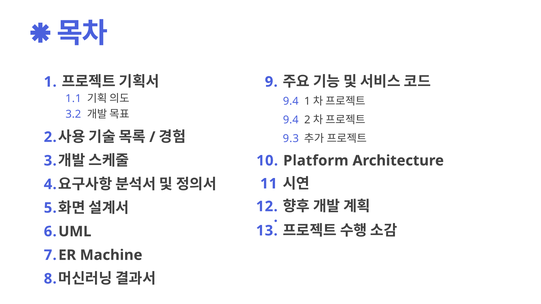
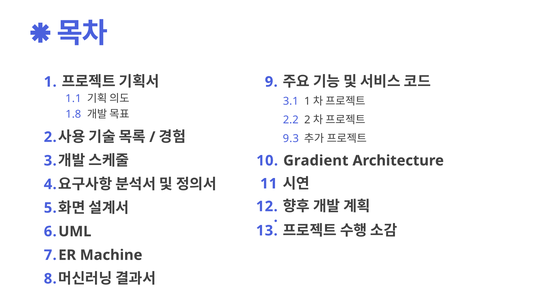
9.4 at (291, 101): 9.4 -> 3.1
3.2: 3.2 -> 1.8
9.4 at (291, 120): 9.4 -> 2.2
Platform: Platform -> Gradient
